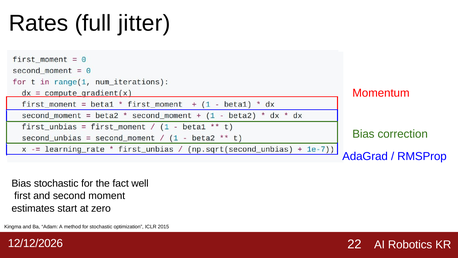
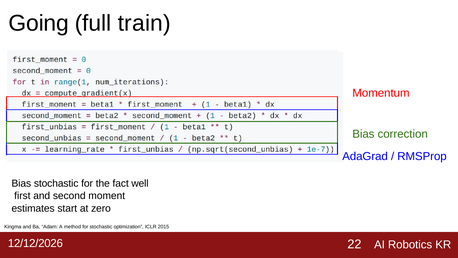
Rates: Rates -> Going
jitter: jitter -> train
